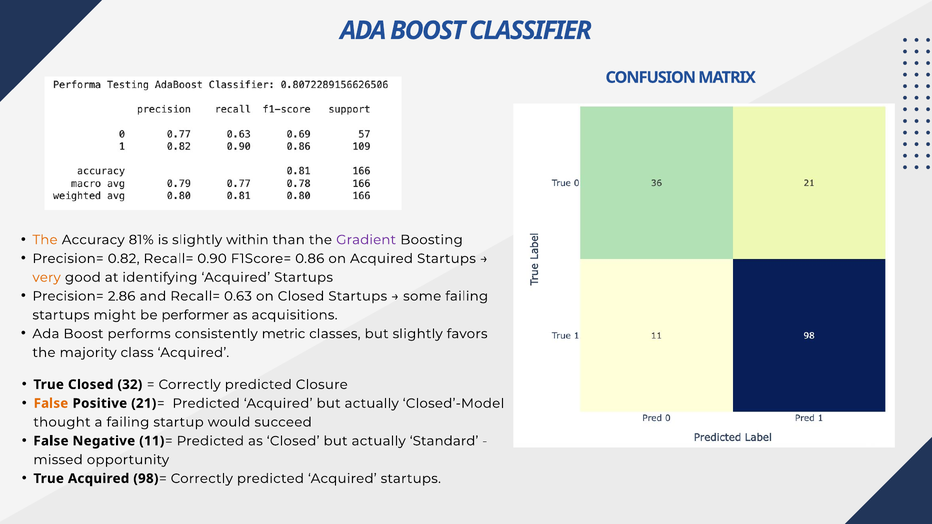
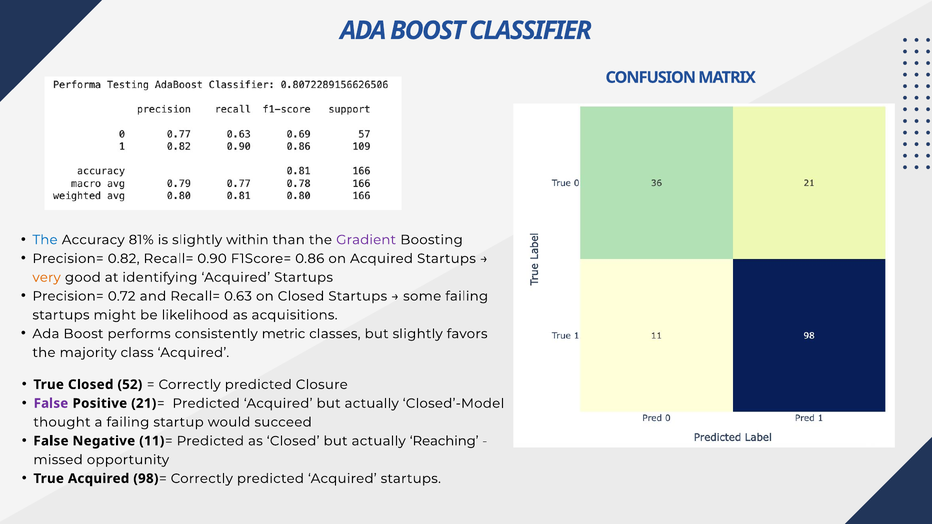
The at (45, 240) colour: orange -> blue
2.86: 2.86 -> 0.72
performer: performer -> likelihood
32: 32 -> 52
False at (51, 404) colour: orange -> purple
Standard: Standard -> Reaching
